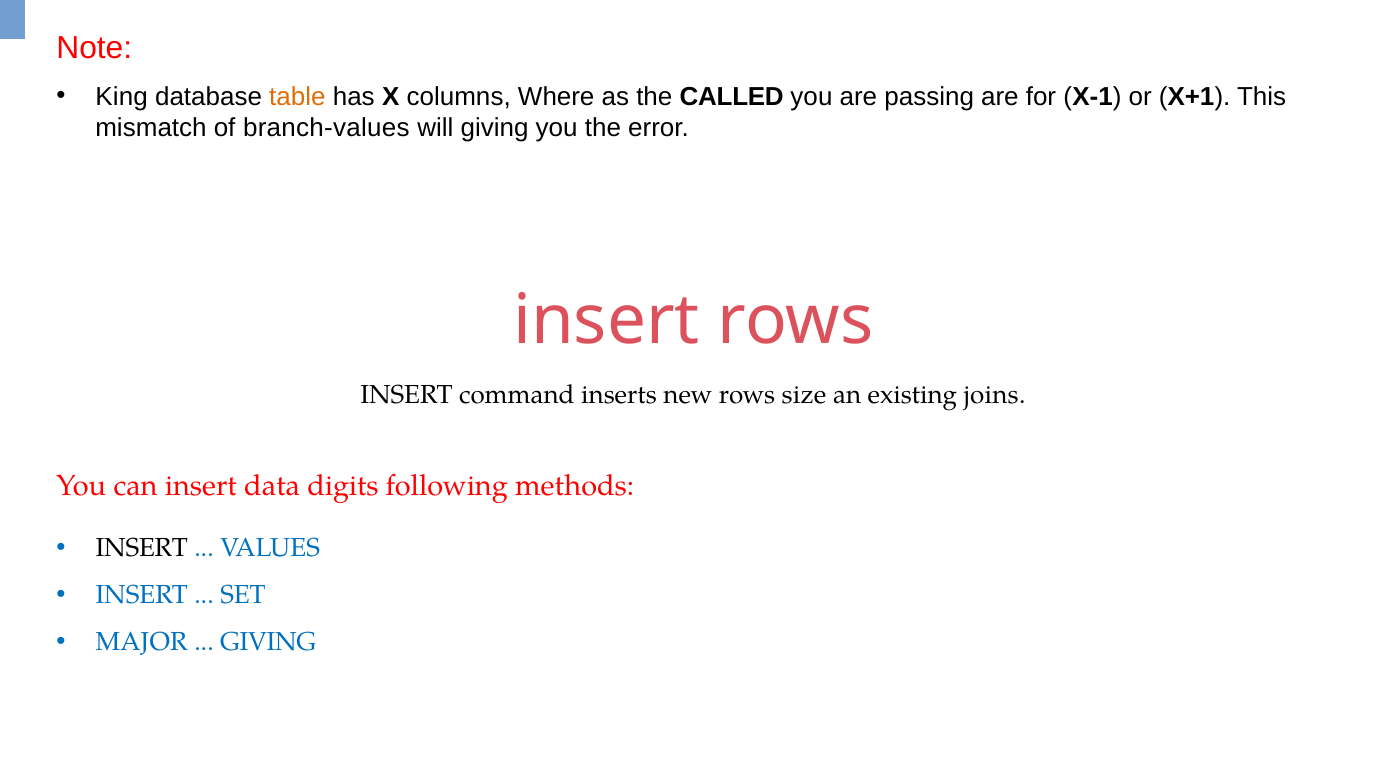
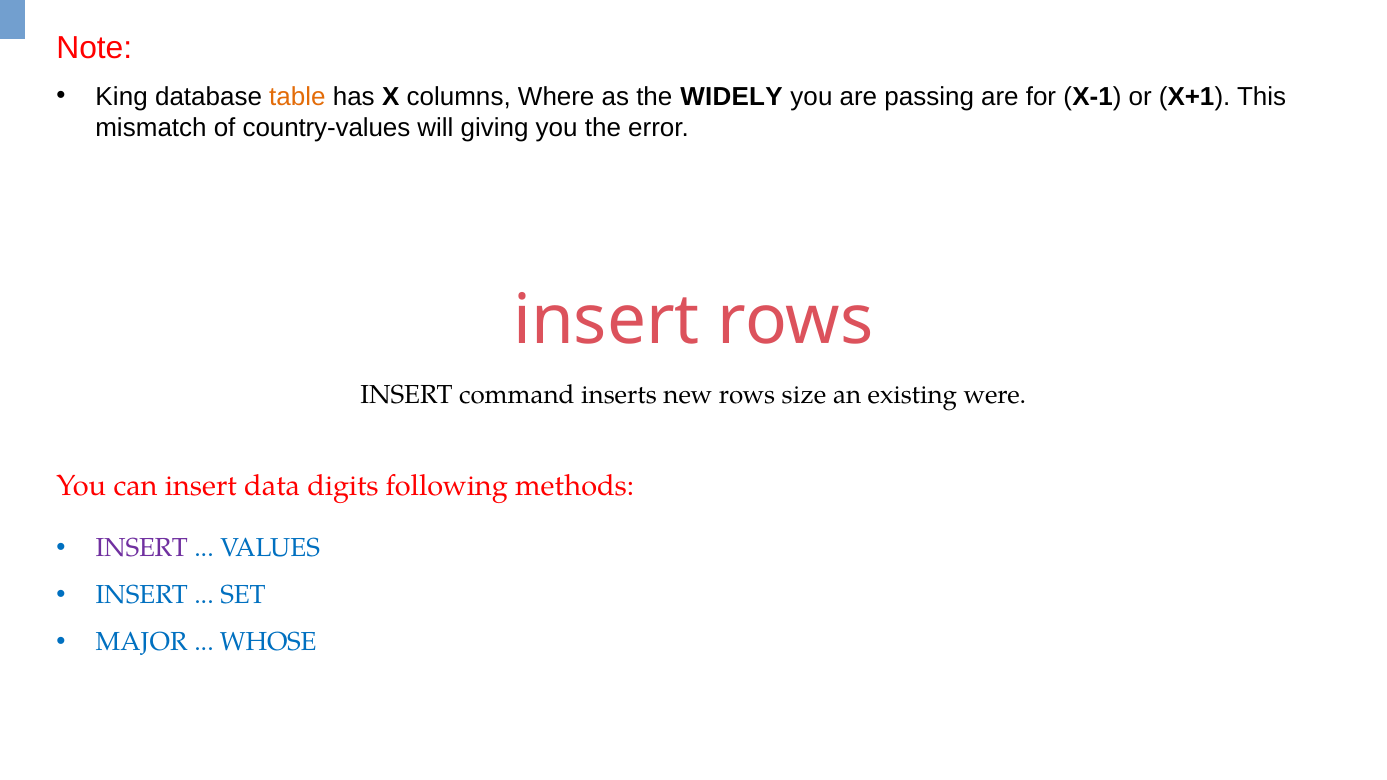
CALLED: CALLED -> WIDELY
branch-values: branch-values -> country-values
joins: joins -> were
INSERT at (142, 548) colour: black -> purple
GIVING at (268, 642): GIVING -> WHOSE
